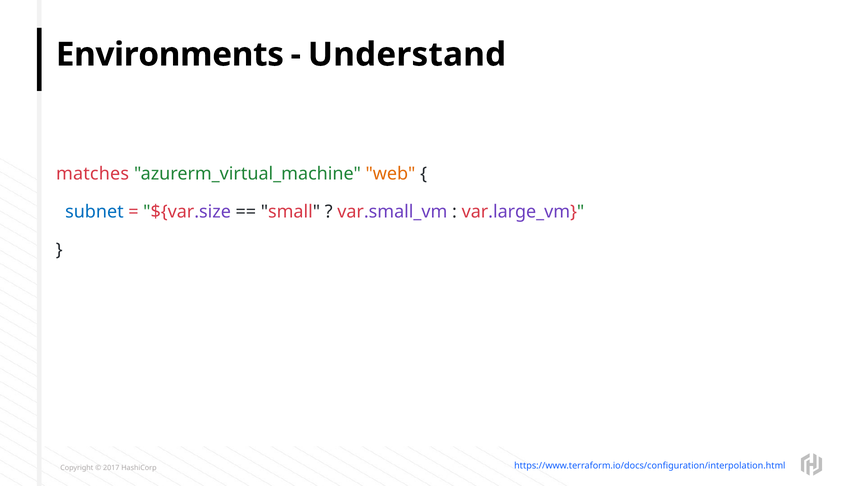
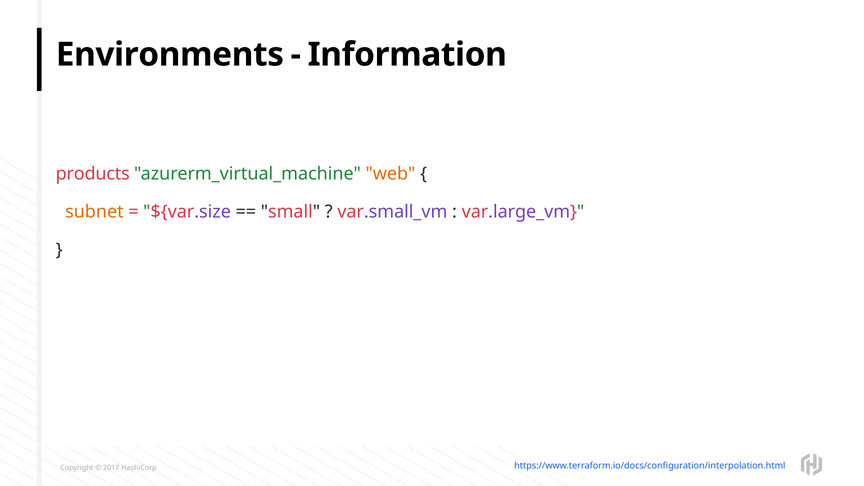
Understand: Understand -> Information
matches: matches -> products
subnet colour: blue -> orange
